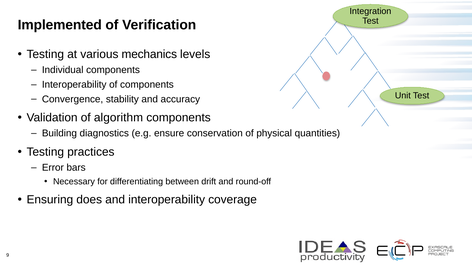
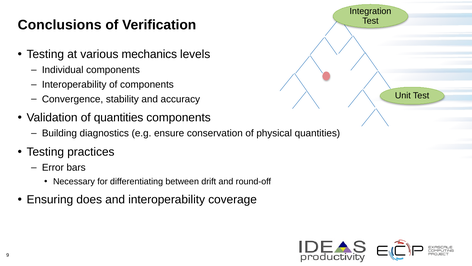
Implemented: Implemented -> Conclusions
of algorithm: algorithm -> quantities
